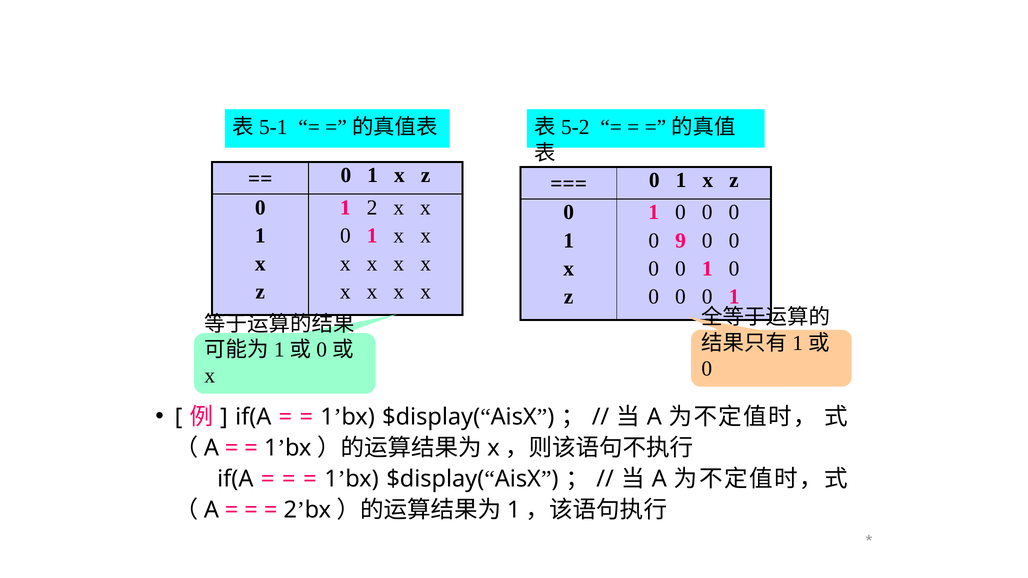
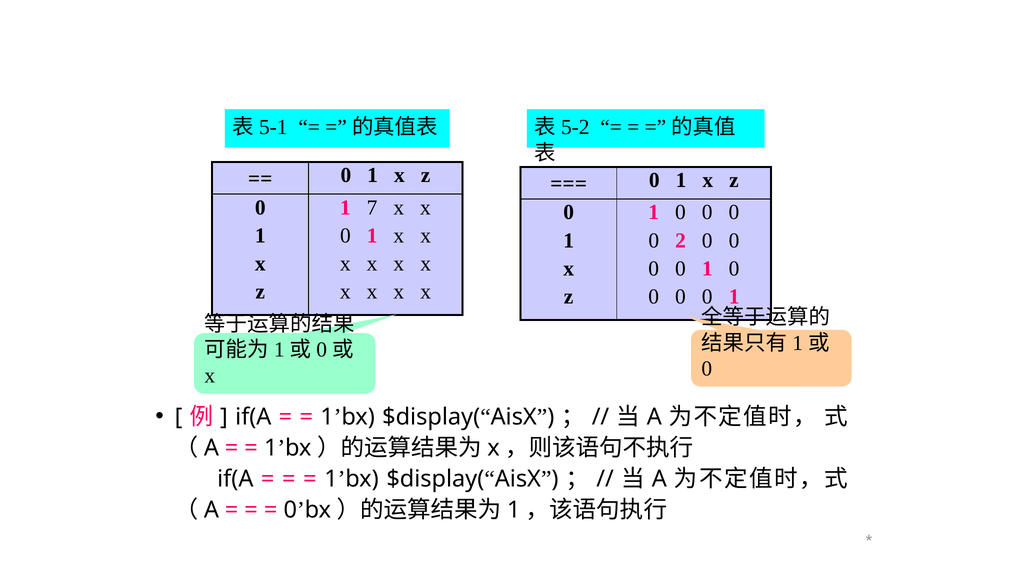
1 2: 2 -> 7
9: 9 -> 2
2 at (290, 510): 2 -> 0
